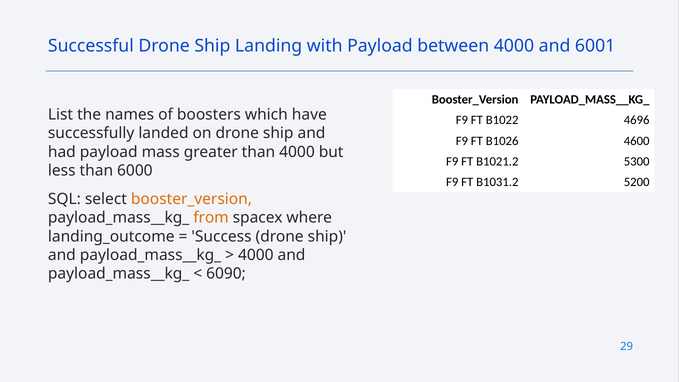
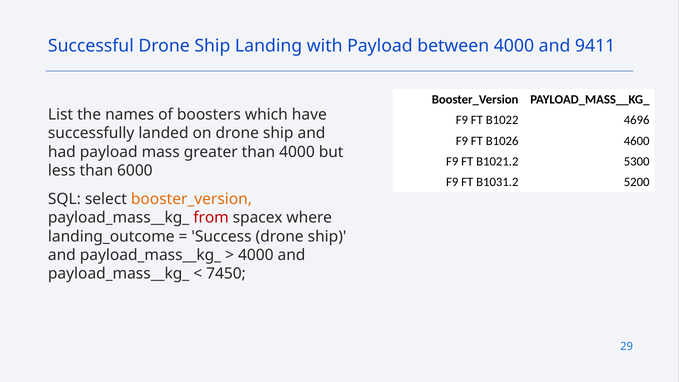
6001: 6001 -> 9411
from colour: orange -> red
6090: 6090 -> 7450
